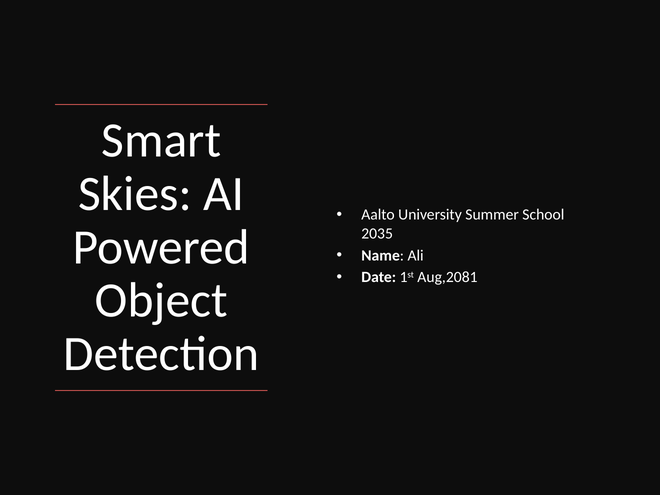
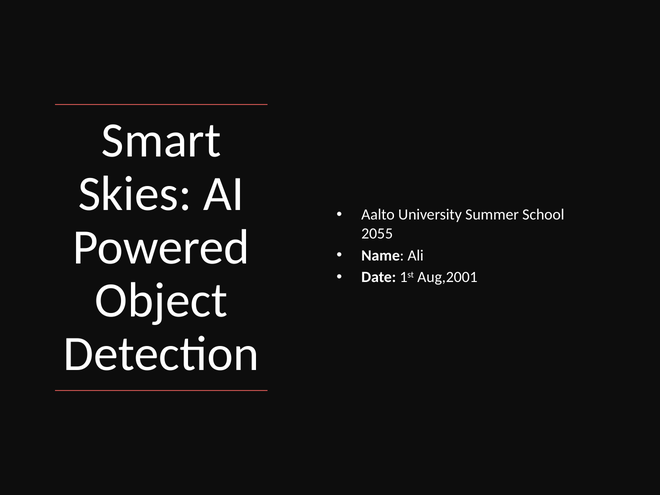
2035: 2035 -> 2055
Aug,2081: Aug,2081 -> Aug,2001
